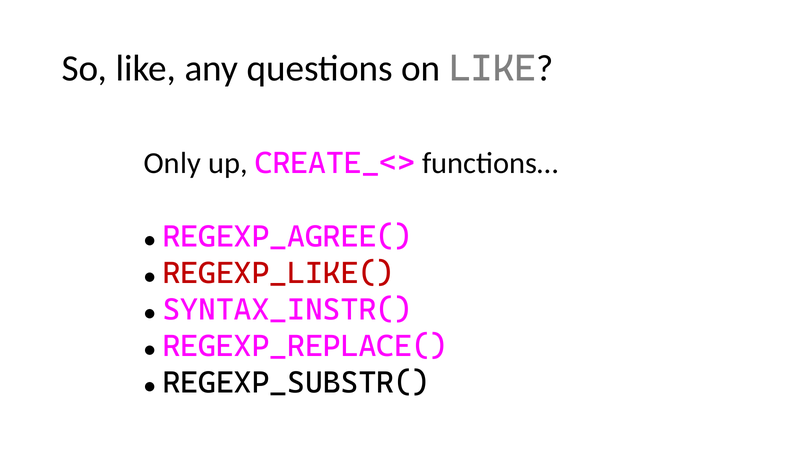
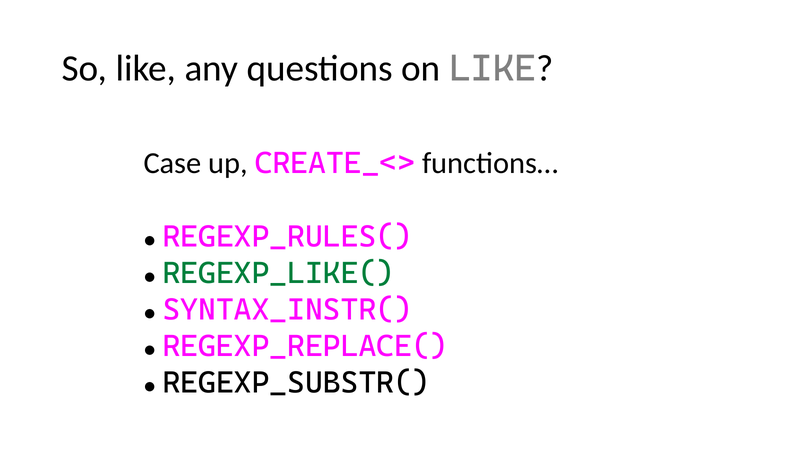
Only: Only -> Case
REGEXP_AGREE(: REGEXP_AGREE( -> REGEXP_RULES(
REGEXP_LIKE( colour: red -> green
